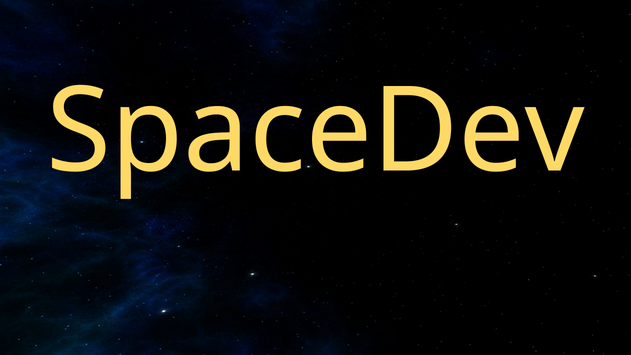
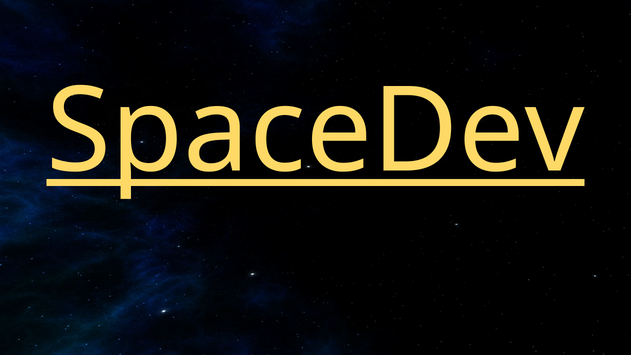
SpaceDev underline: none -> present
